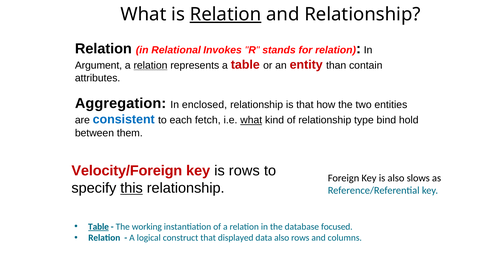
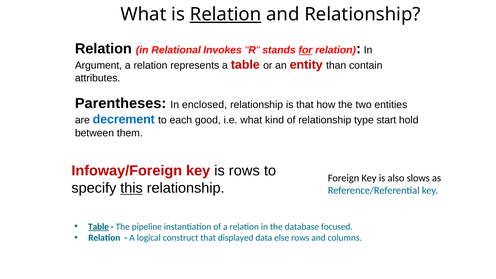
for underline: none -> present
relation at (150, 65) underline: present -> none
Aggregation: Aggregation -> Parentheses
consistent: consistent -> decrement
fetch: fetch -> good
what at (251, 120) underline: present -> none
bind: bind -> start
Velocity/Foreign: Velocity/Foreign -> Infoway/Foreign
working: working -> pipeline
data also: also -> else
